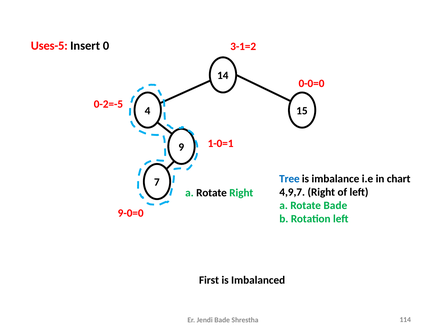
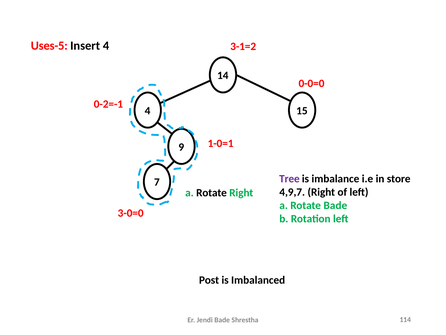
Insert 0: 0 -> 4
0-2=-5: 0-2=-5 -> 0-2=-1
Tree colour: blue -> purple
chart: chart -> store
9-0=0: 9-0=0 -> 3-0=0
First: First -> Post
